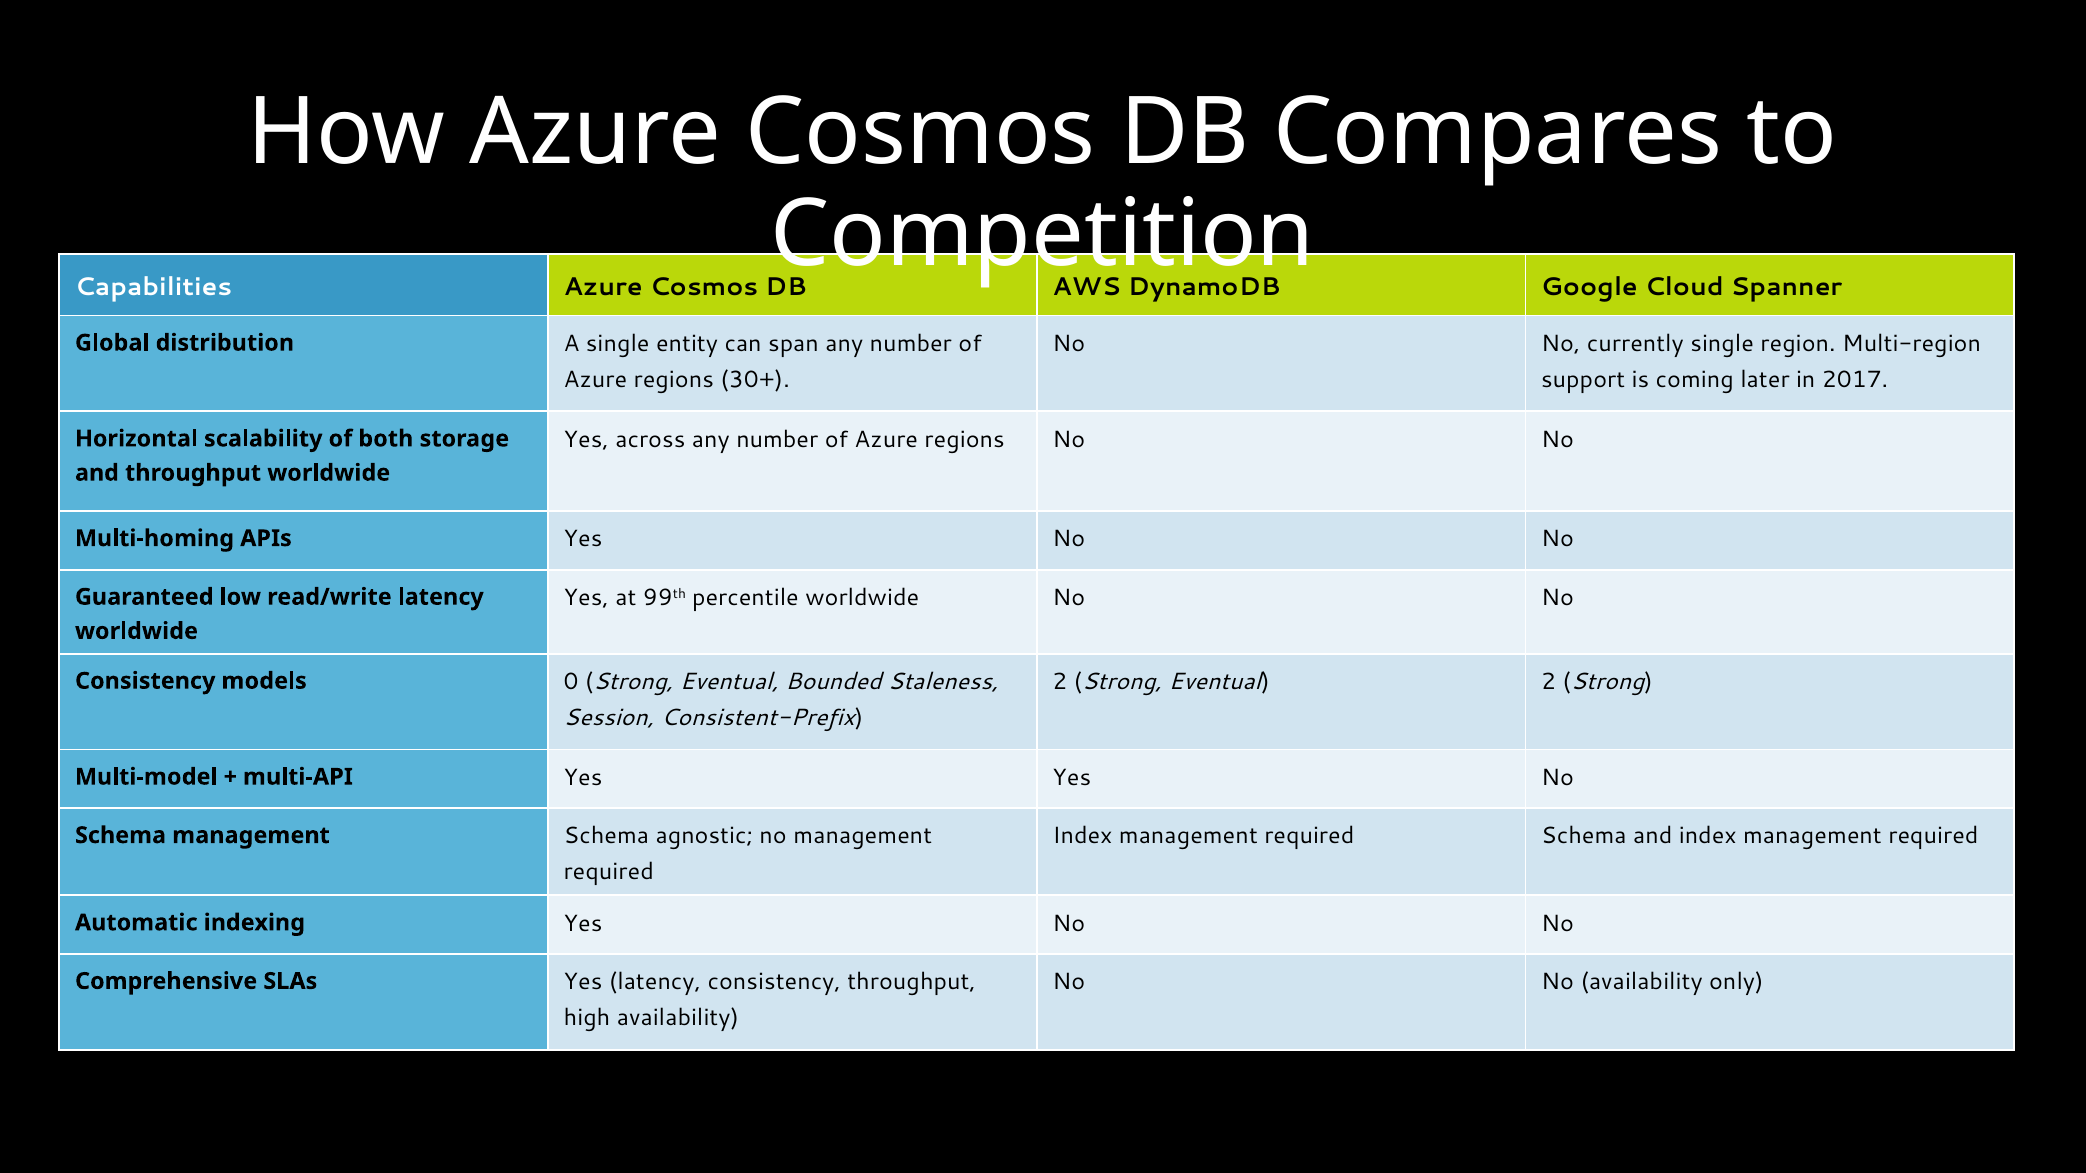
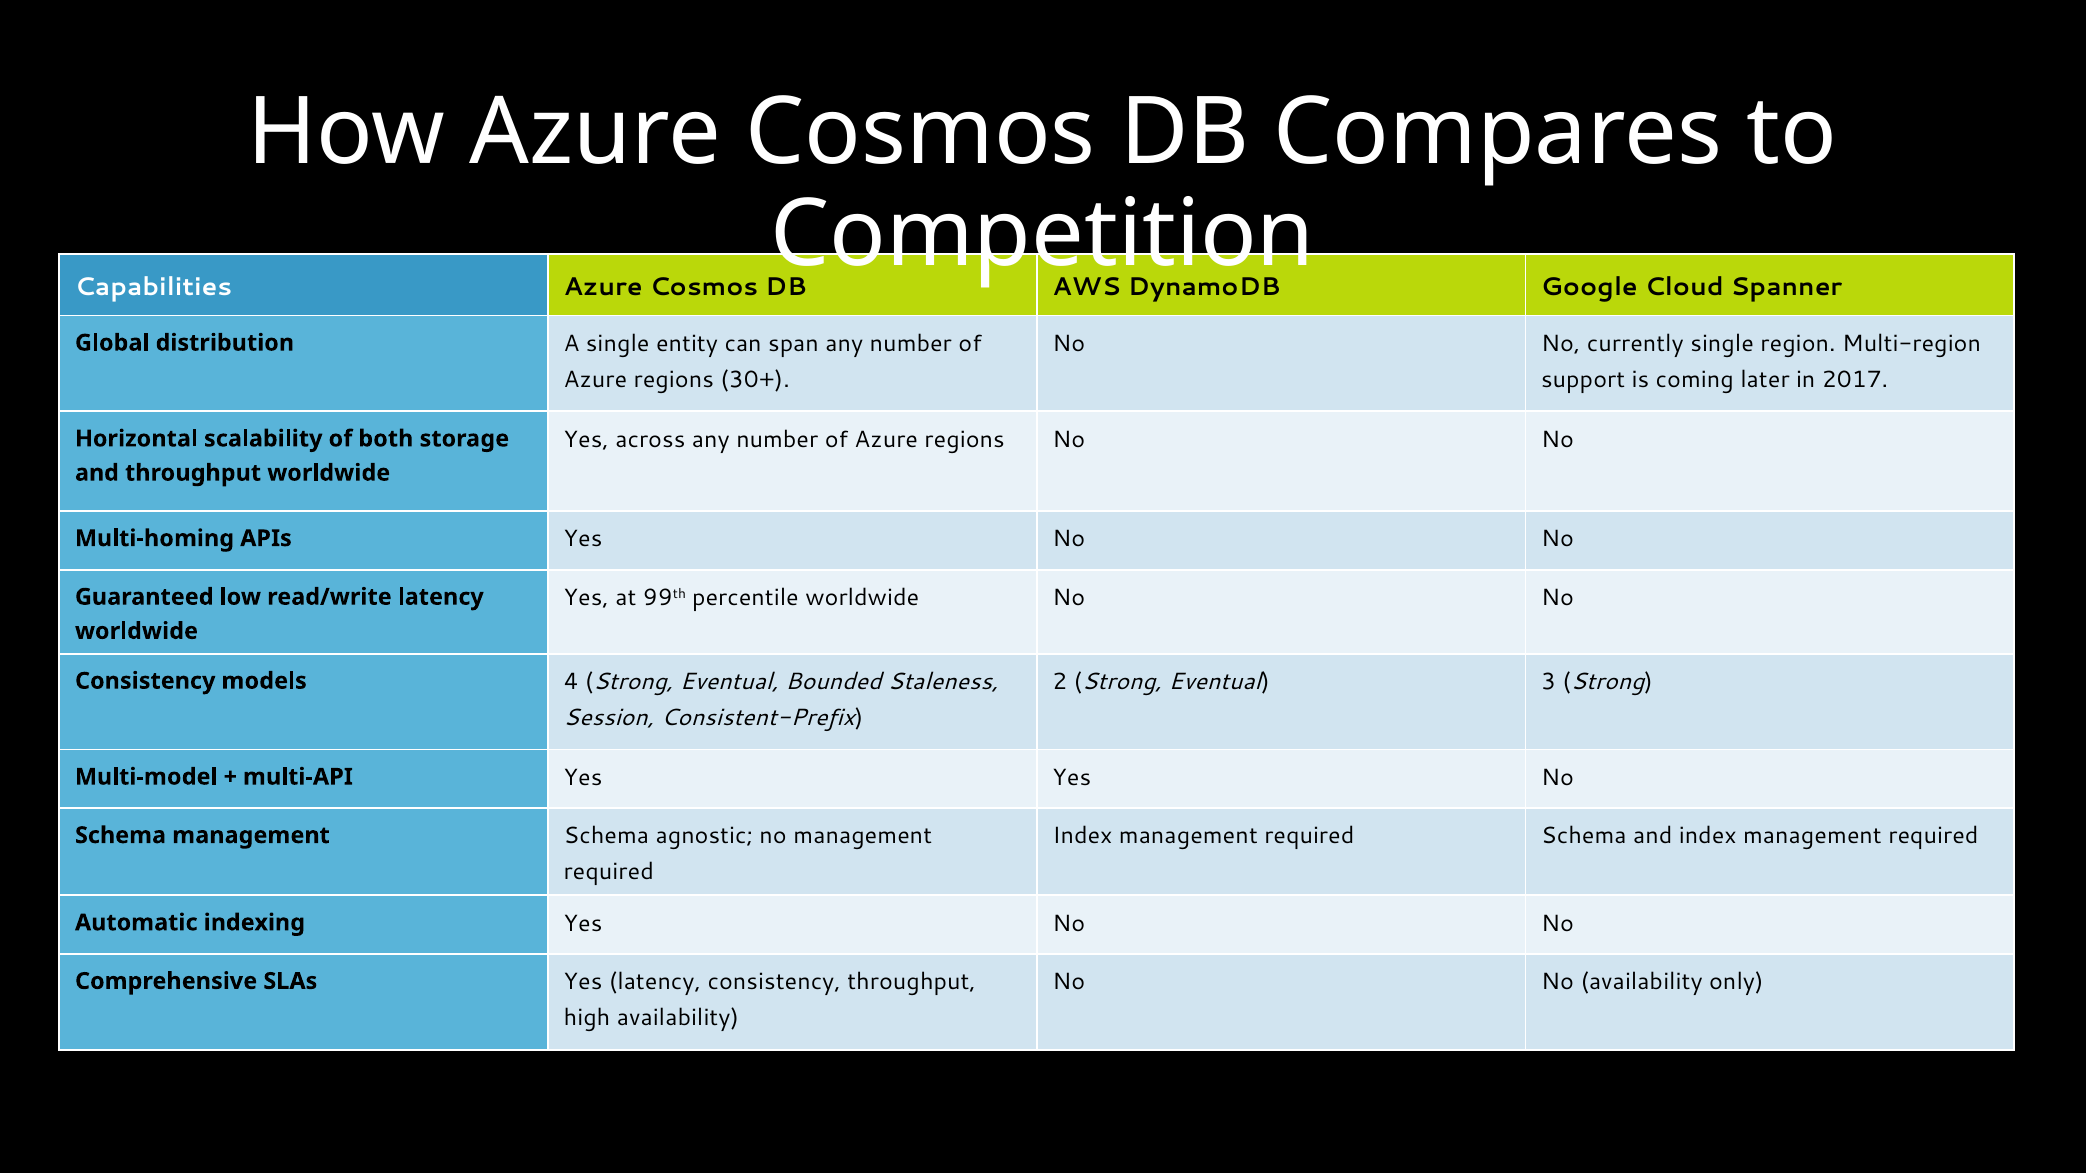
Eventual 2: 2 -> 3
0: 0 -> 4
